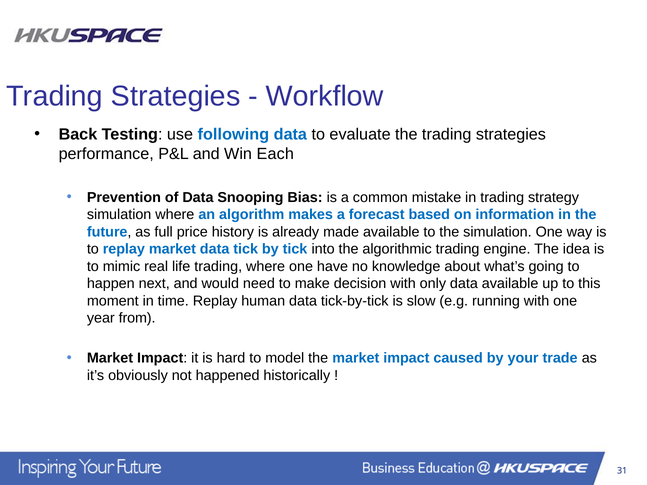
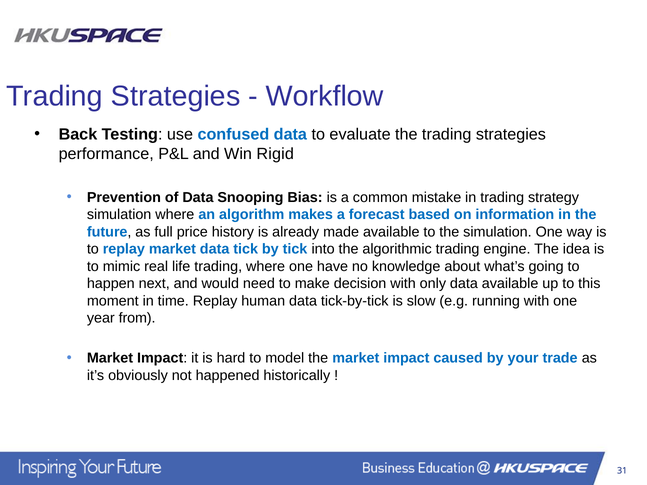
following: following -> confused
Each: Each -> Rigid
